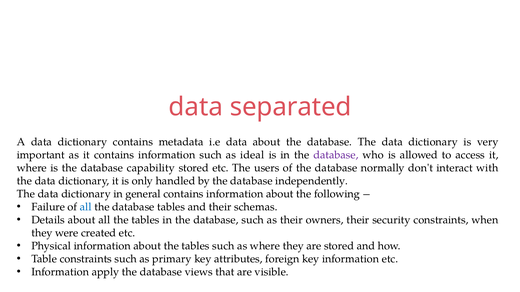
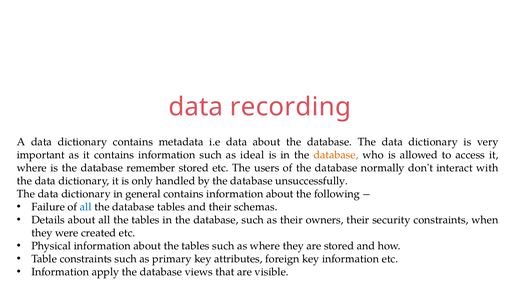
separated: separated -> recording
database at (336, 155) colour: purple -> orange
capability: capability -> remember
independently: independently -> unsuccessfully
